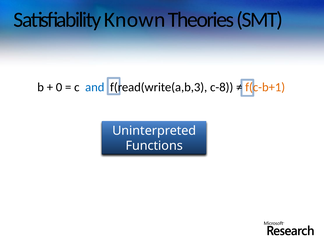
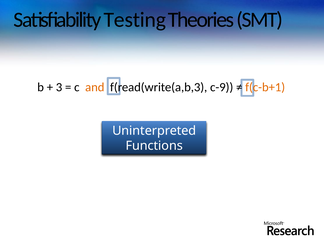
Known: Known -> Testing
0: 0 -> 3
and colour: blue -> orange
c-8: c-8 -> c-9
